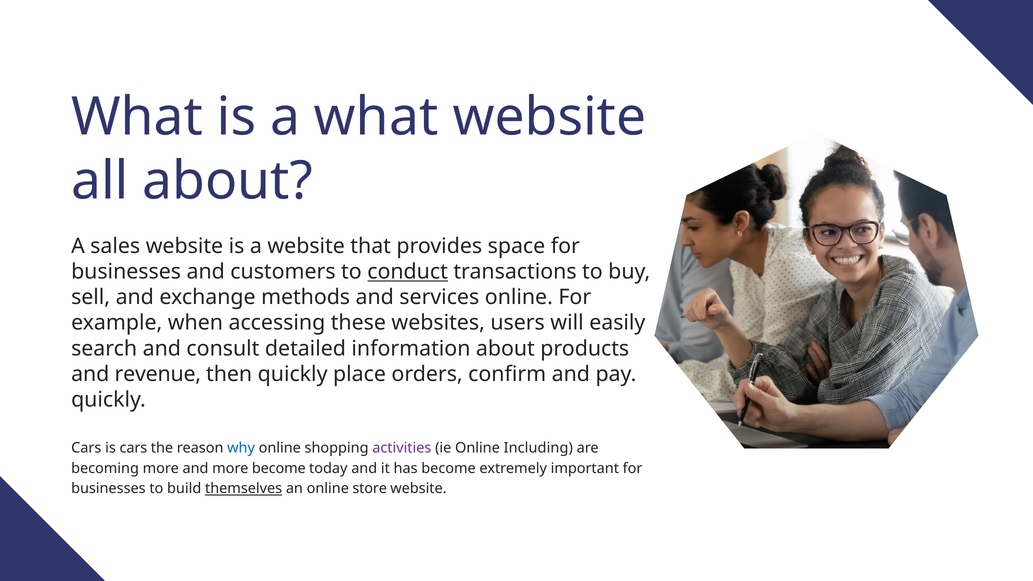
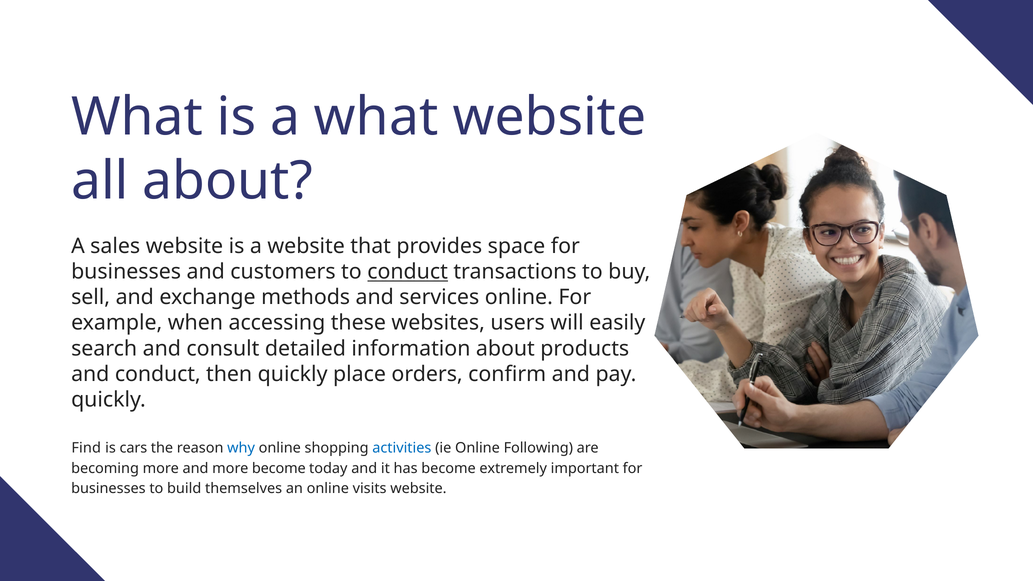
and revenue: revenue -> conduct
Cars at (86, 448): Cars -> Find
activities colour: purple -> blue
Including: Including -> Following
themselves underline: present -> none
store: store -> visits
